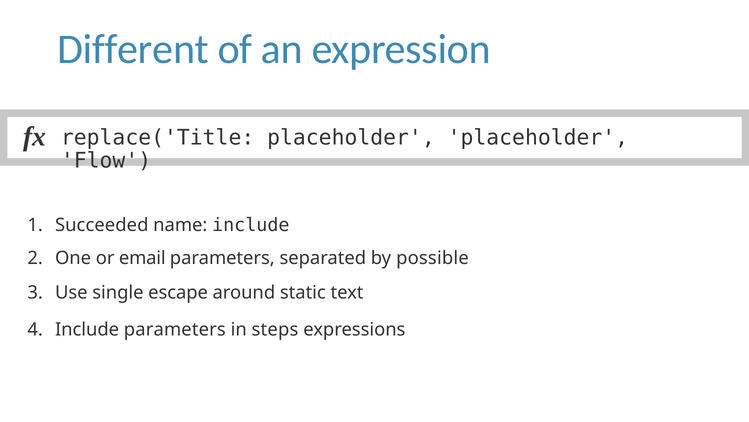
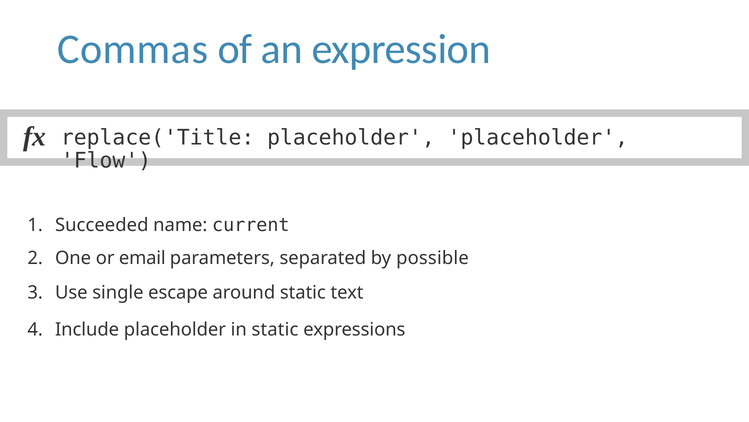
Different: Different -> Commas
name include: include -> current
Include parameters: parameters -> placeholder
in steps: steps -> static
